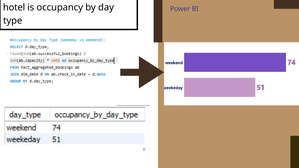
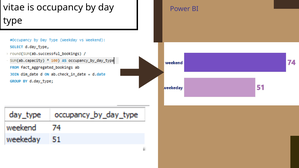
hotel: hotel -> vitae
